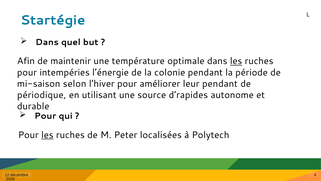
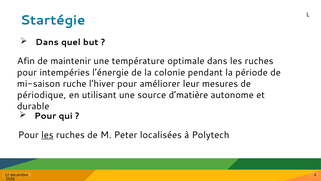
les at (236, 61) underline: present -> none
selon: selon -> ruche
leur pendant: pendant -> mesures
d’rapides: d’rapides -> d’matière
